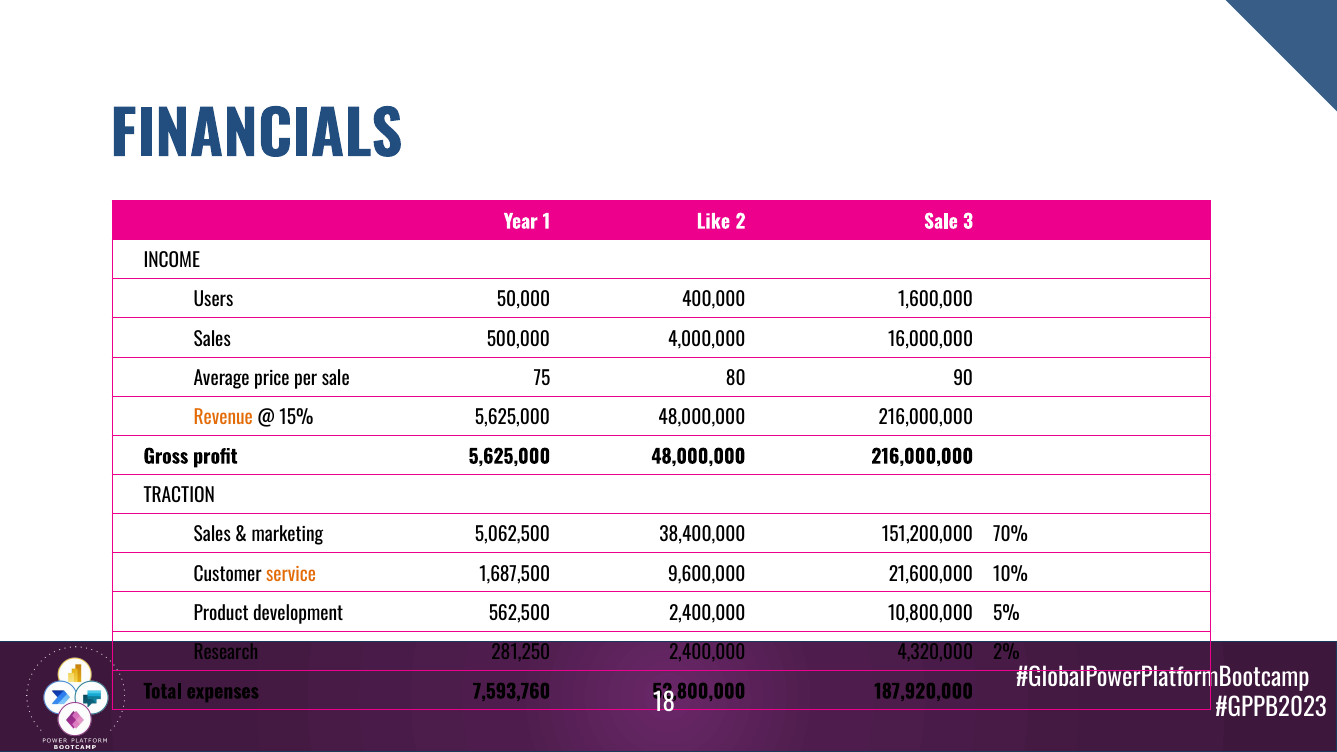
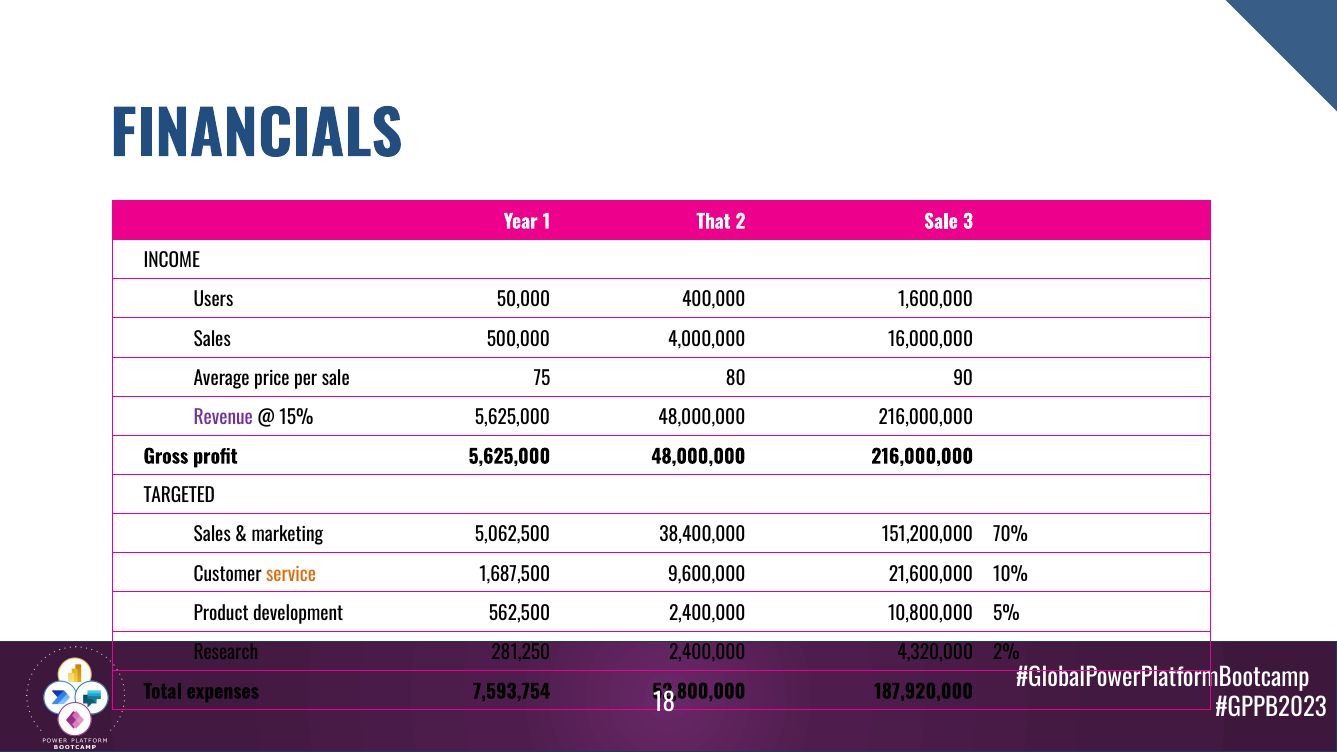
Like: Like -> That
Revenue colour: orange -> purple
TRACTION: TRACTION -> TARGETED
7,593,760: 7,593,760 -> 7,593,754
